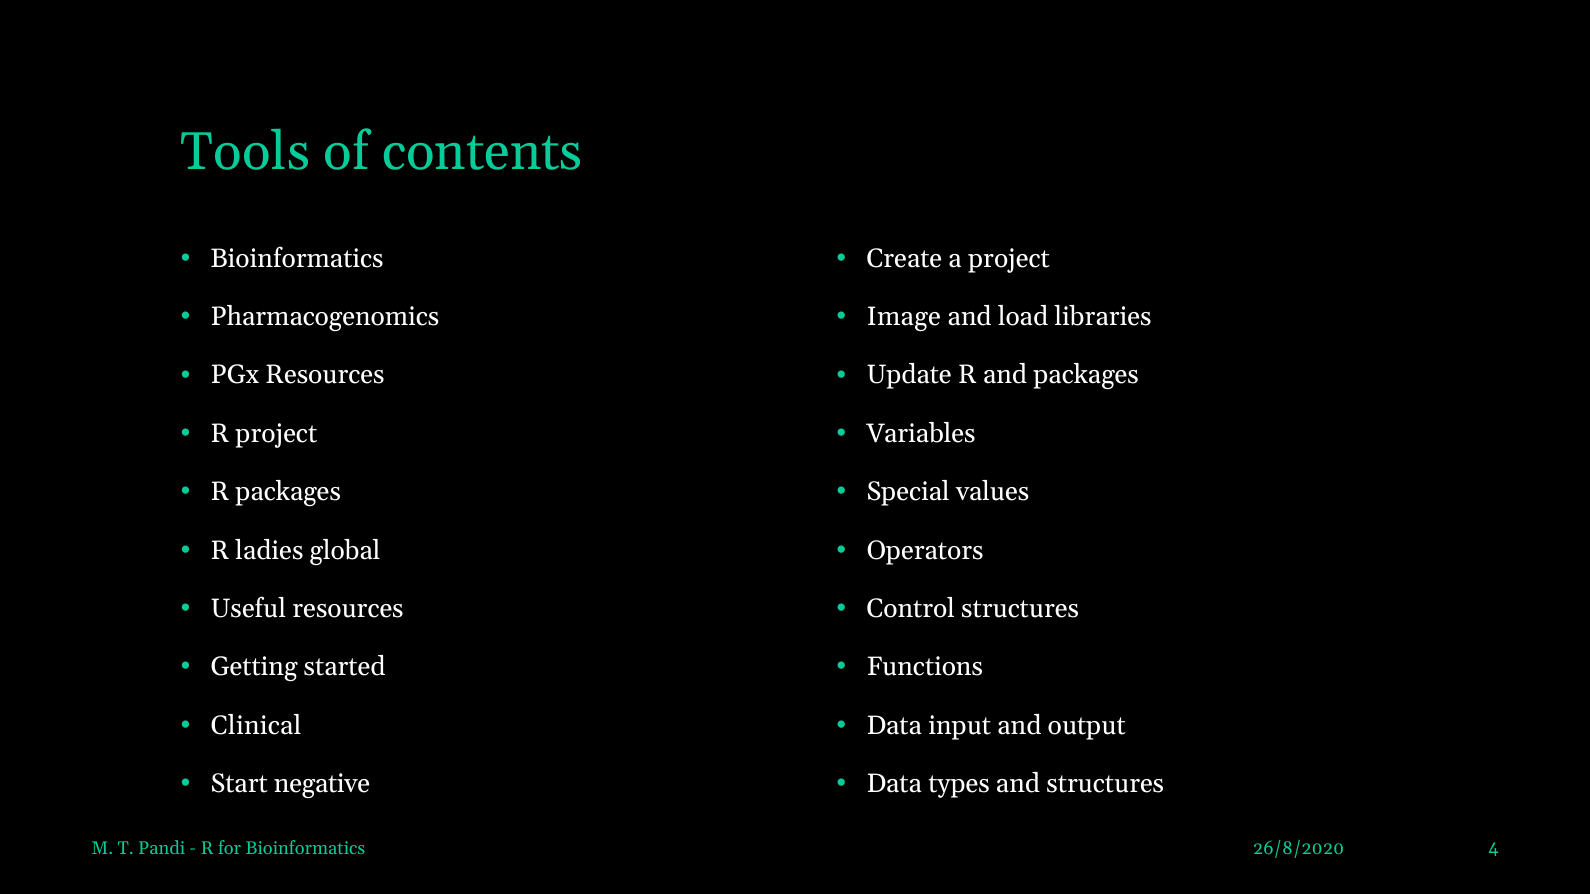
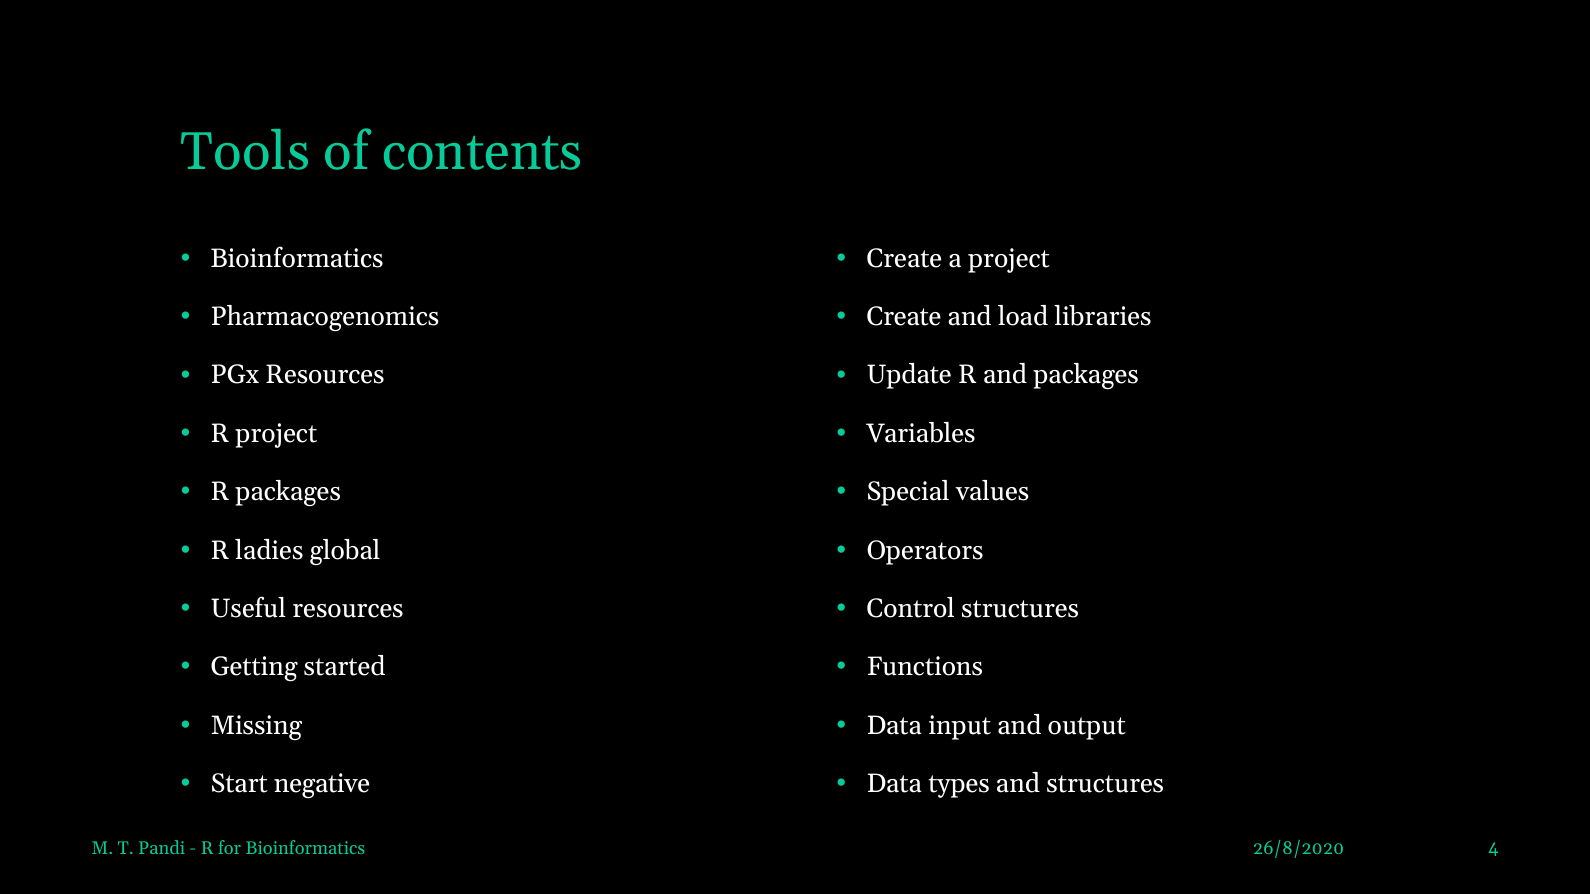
Image at (904, 317): Image -> Create
Clinical: Clinical -> Missing
